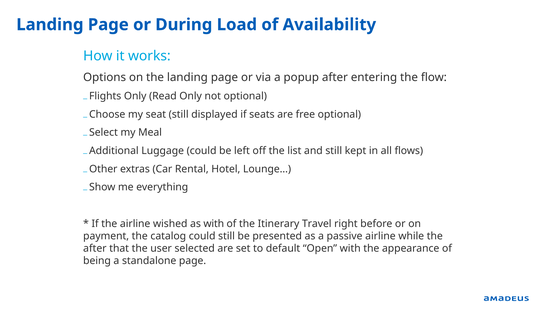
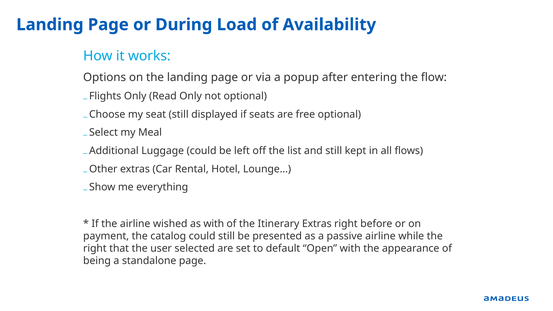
Itinerary Travel: Travel -> Extras
after at (95, 249): after -> right
